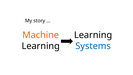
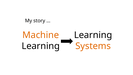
Systems colour: blue -> orange
